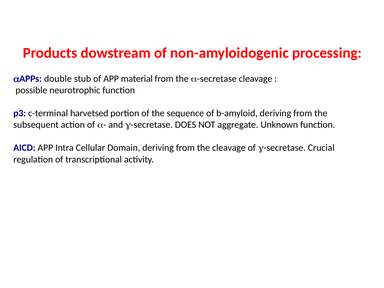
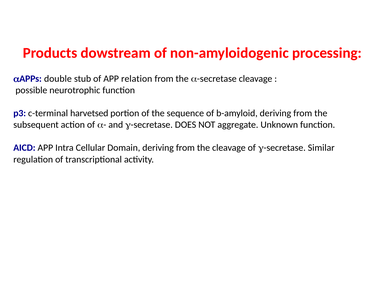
material: material -> relation
Crucial: Crucial -> Similar
